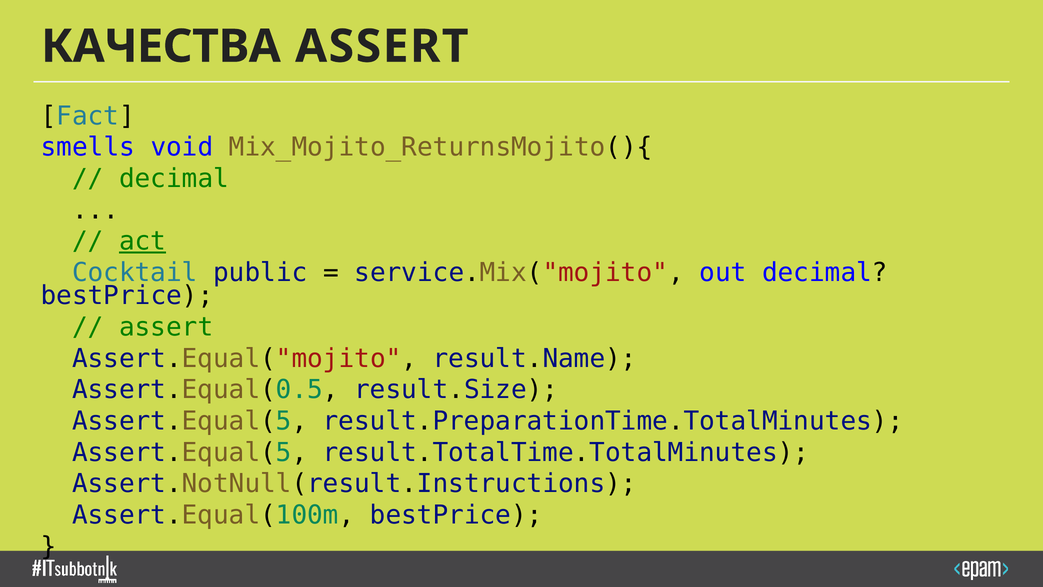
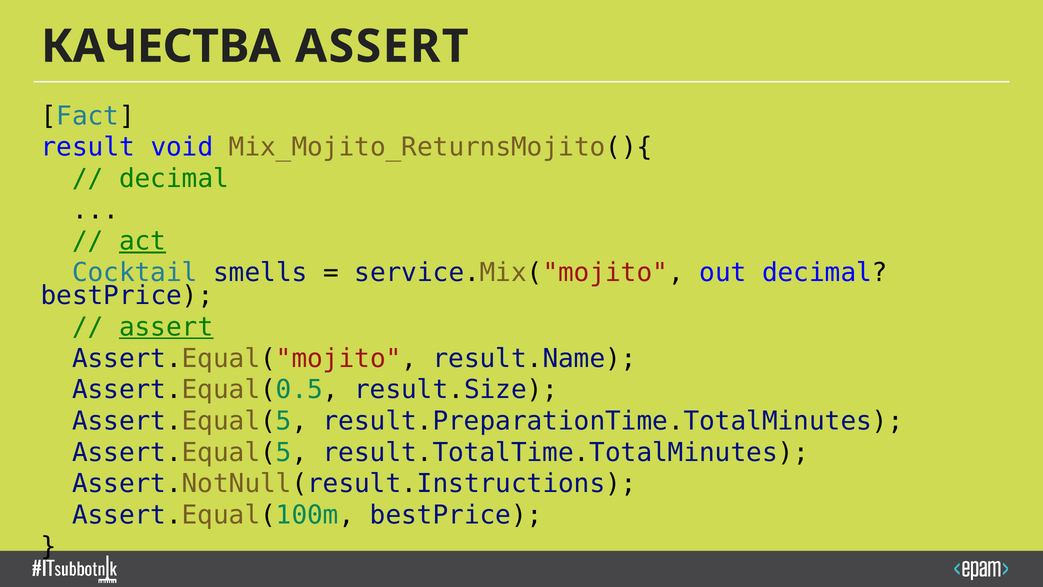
smells: smells -> result
public: public -> smells
assert at (166, 327) underline: none -> present
